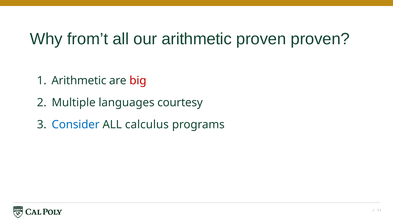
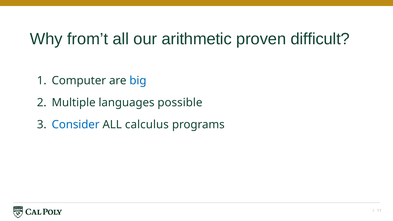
proven proven: proven -> difficult
Arithmetic at (79, 81): Arithmetic -> Computer
big colour: red -> blue
courtesy: courtesy -> possible
